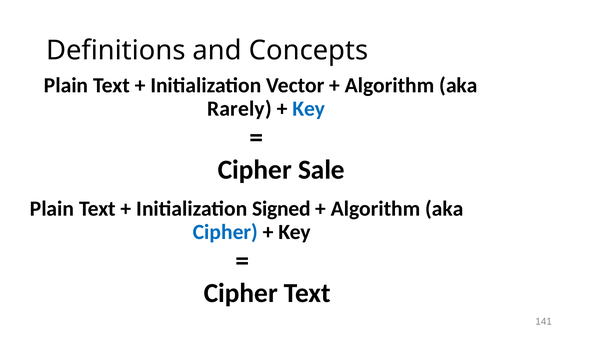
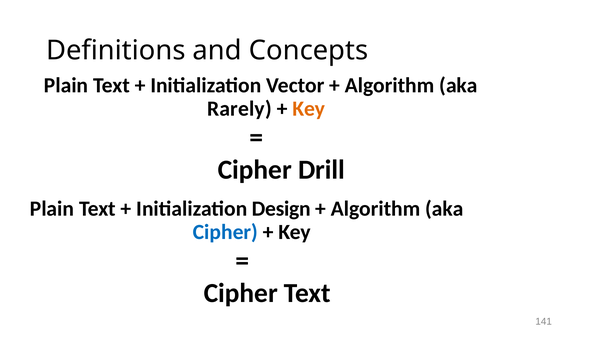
Key at (309, 108) colour: blue -> orange
Sale: Sale -> Drill
Signed: Signed -> Design
